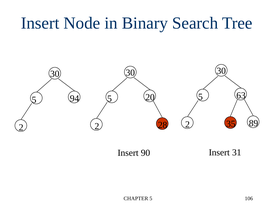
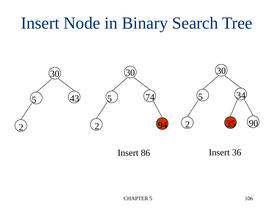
63: 63 -> 34
20: 20 -> 74
94: 94 -> 43
89: 89 -> 90
28: 28 -> 94
90: 90 -> 86
31: 31 -> 36
